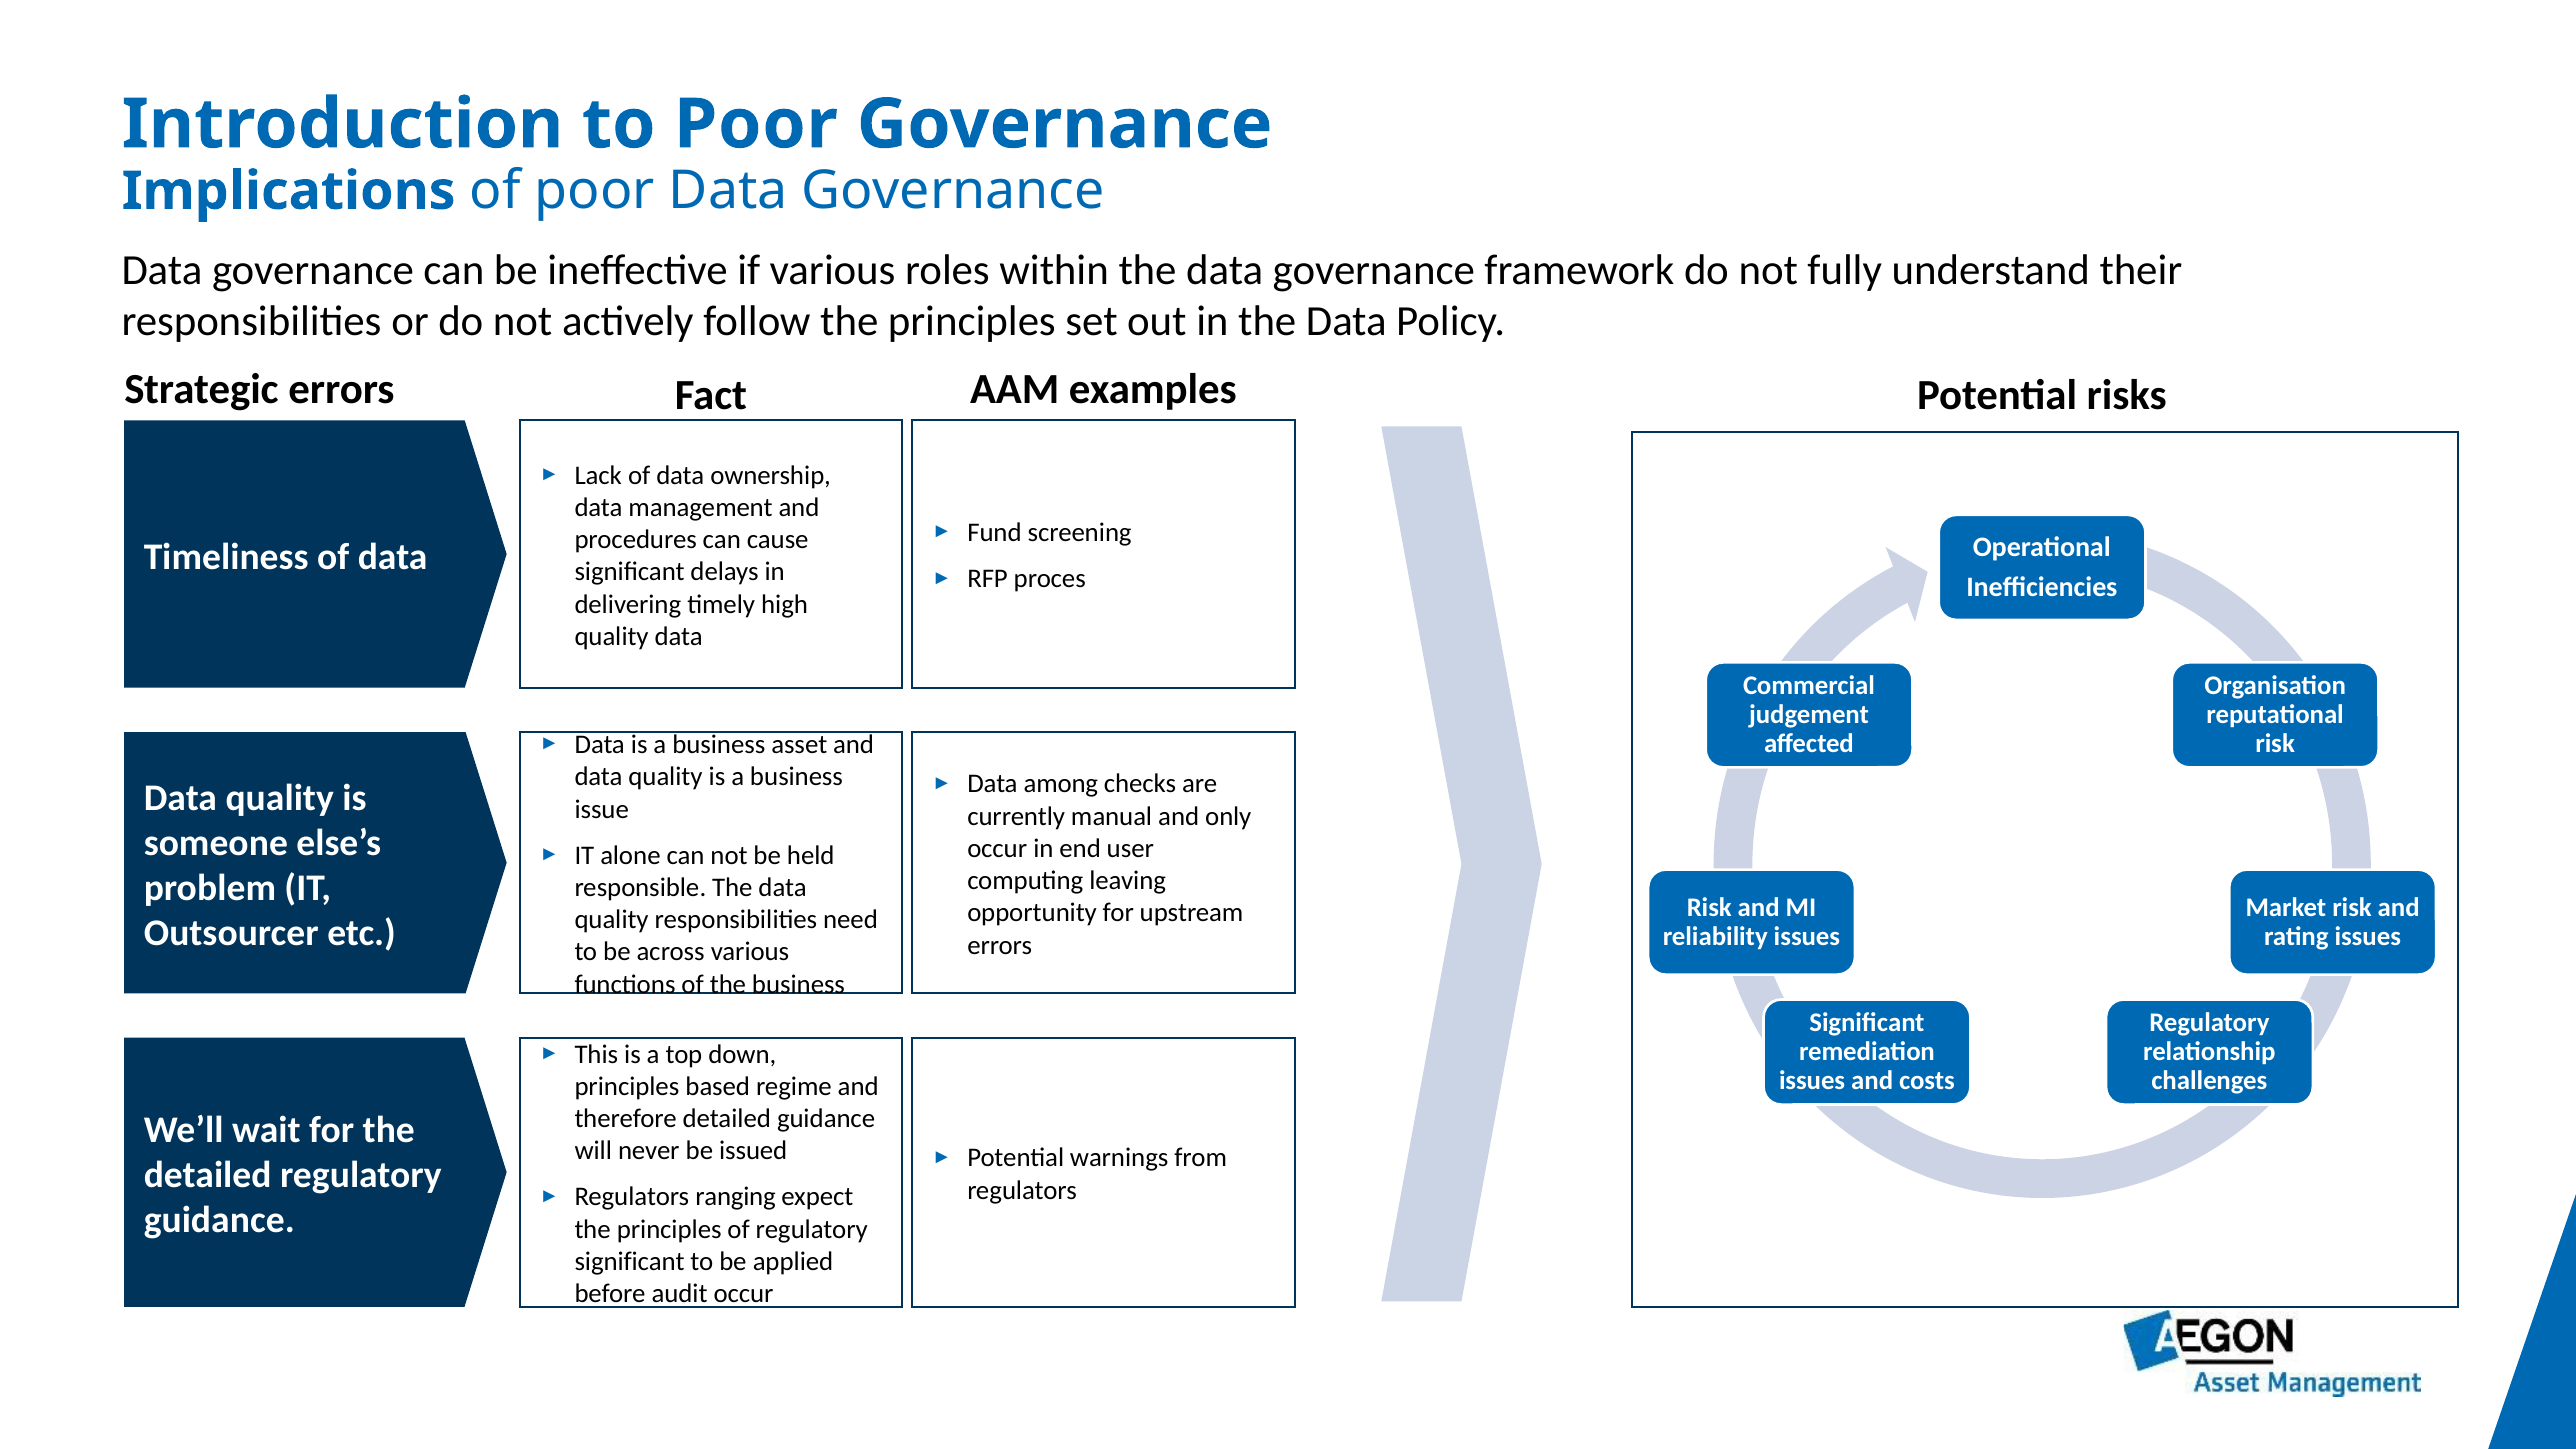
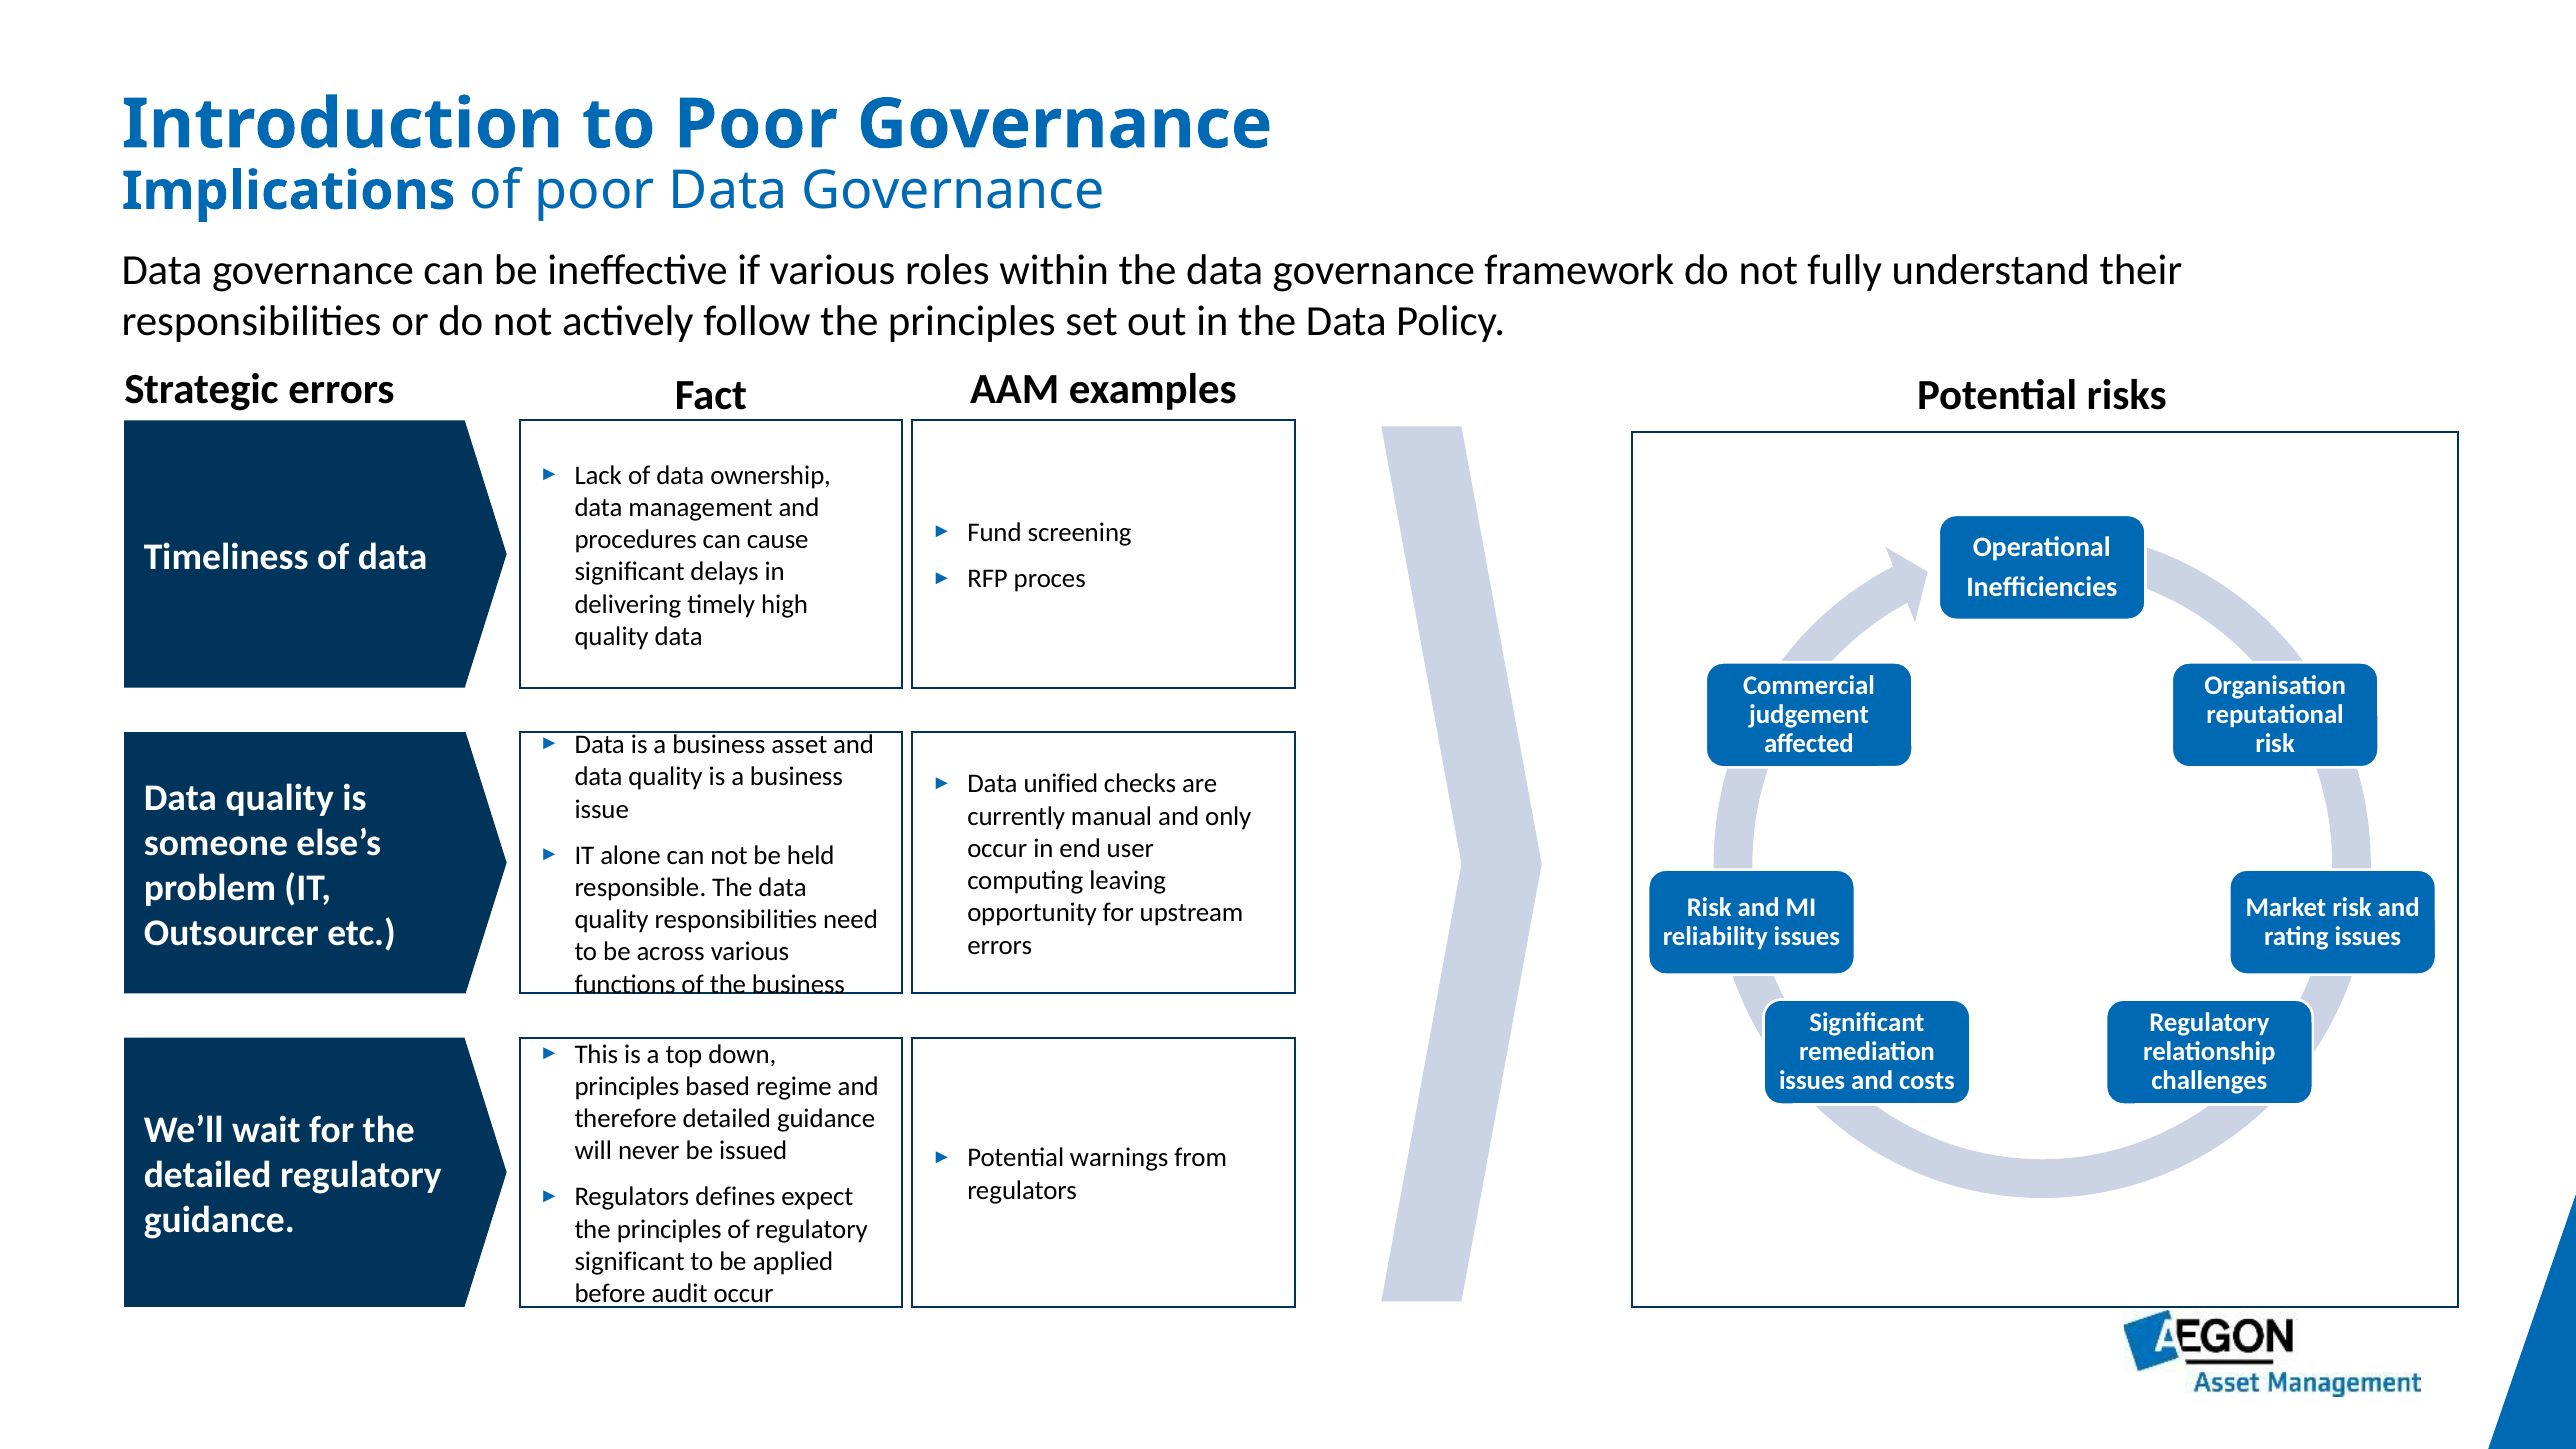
among: among -> unified
ranging: ranging -> defines
